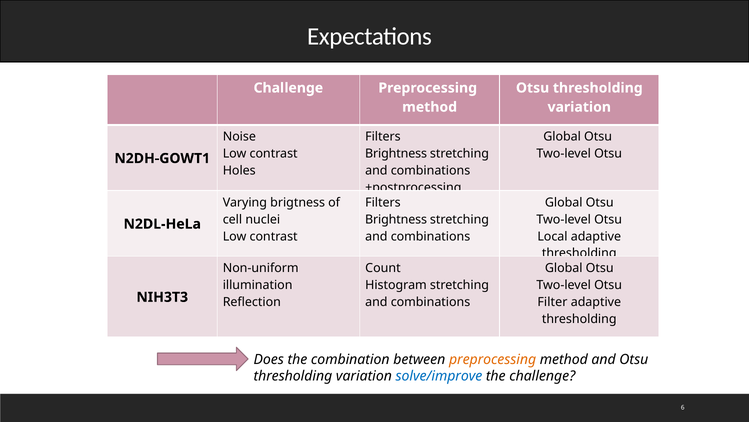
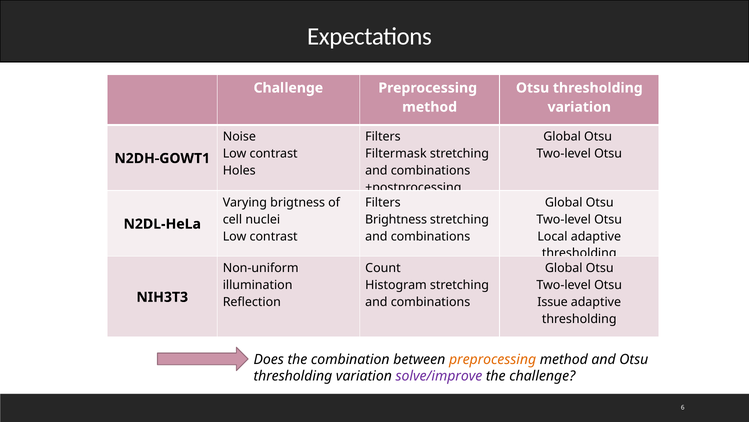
Brightness at (396, 154): Brightness -> Filtermask
Filter: Filter -> Issue
solve/improve colour: blue -> purple
